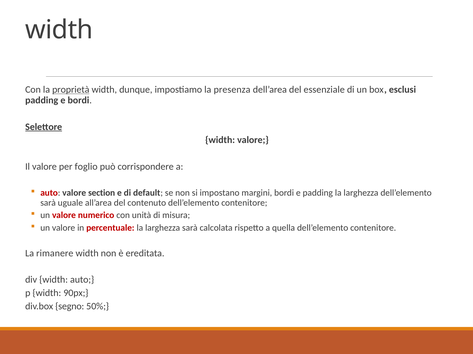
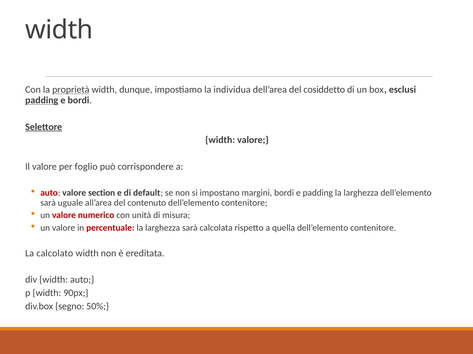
presenza: presenza -> individua
essenziale: essenziale -> cosiddetto
padding at (42, 100) underline: none -> present
rimanere: rimanere -> calcolato
